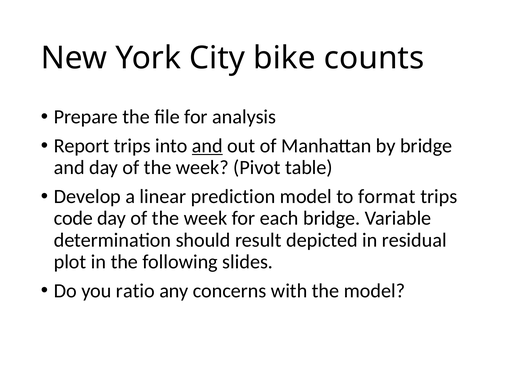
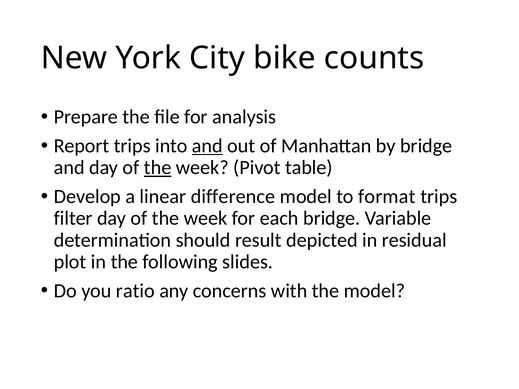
the at (158, 168) underline: none -> present
prediction: prediction -> difference
code: code -> filter
